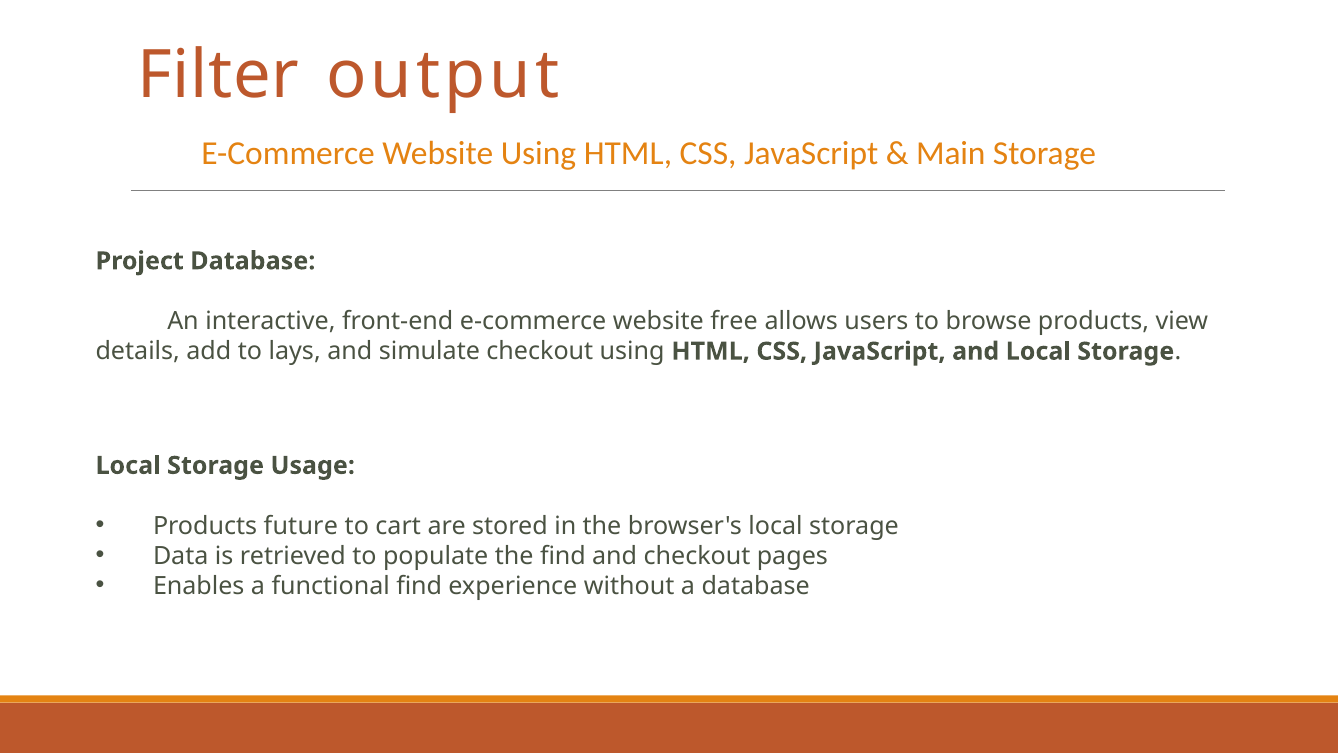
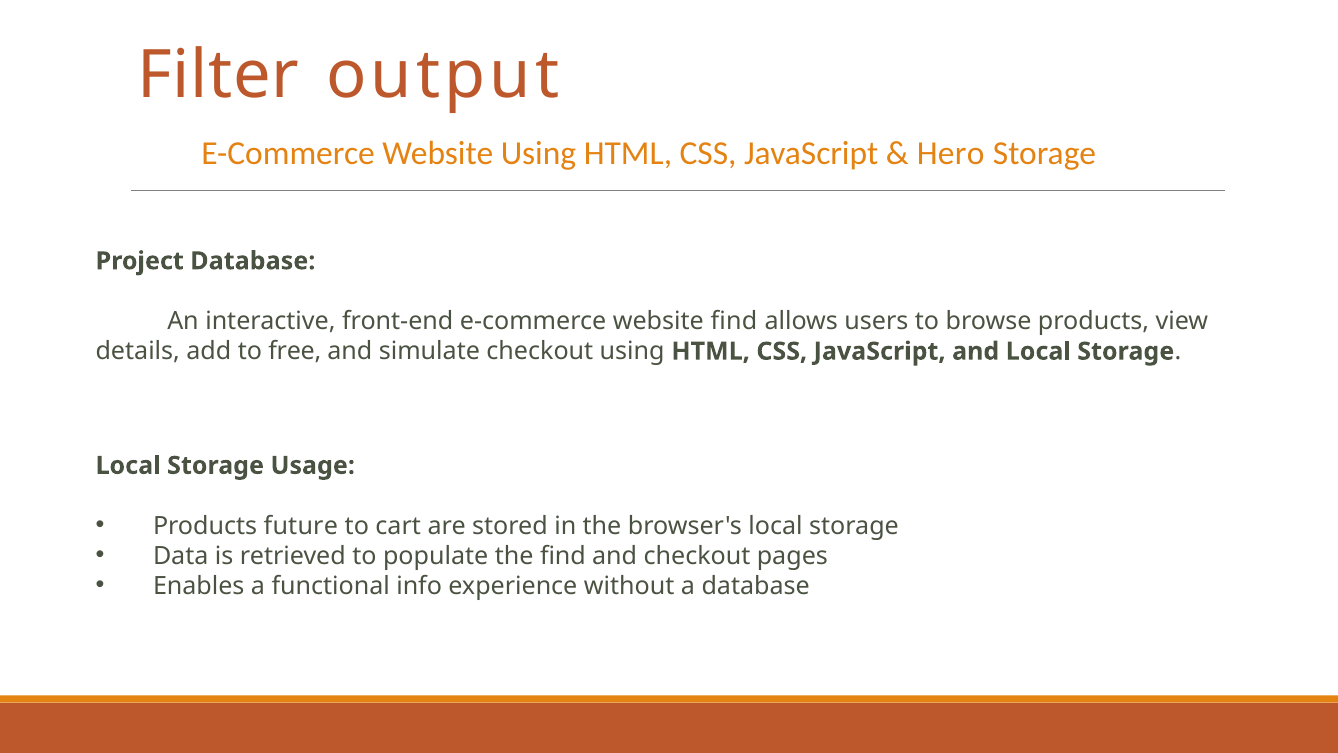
Main: Main -> Hero
website free: free -> find
lays: lays -> free
functional find: find -> info
